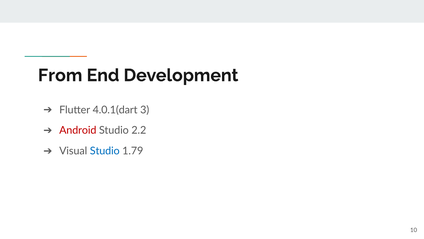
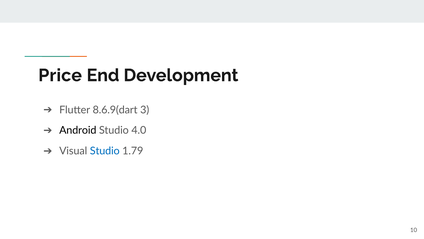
From: From -> Price
4.0.1(dart: 4.0.1(dart -> 8.6.9(dart
Android colour: red -> black
2.2: 2.2 -> 4.0
